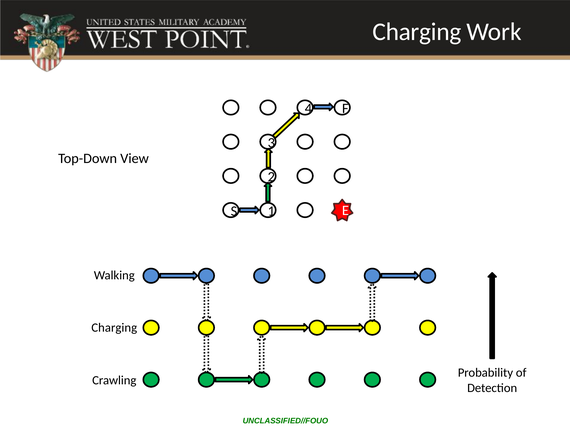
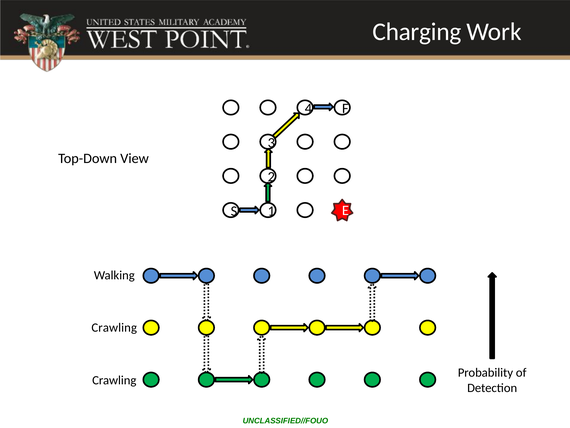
Charging at (114, 327): Charging -> Crawling
